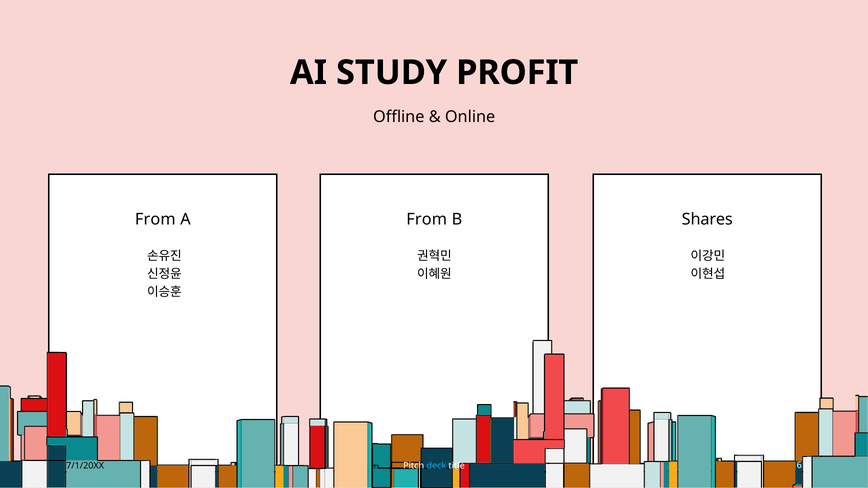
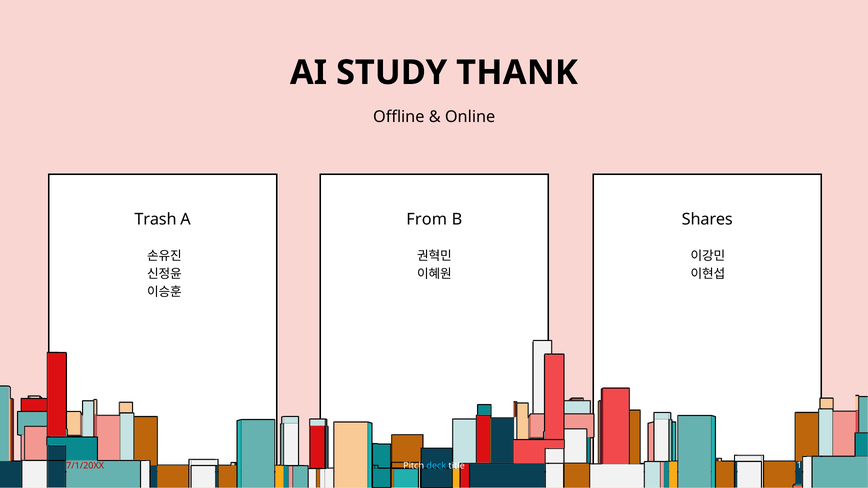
PROFIT: PROFIT -> THANK
From at (155, 219): From -> Trash
7/1/20XX colour: black -> red
6: 6 -> 1
